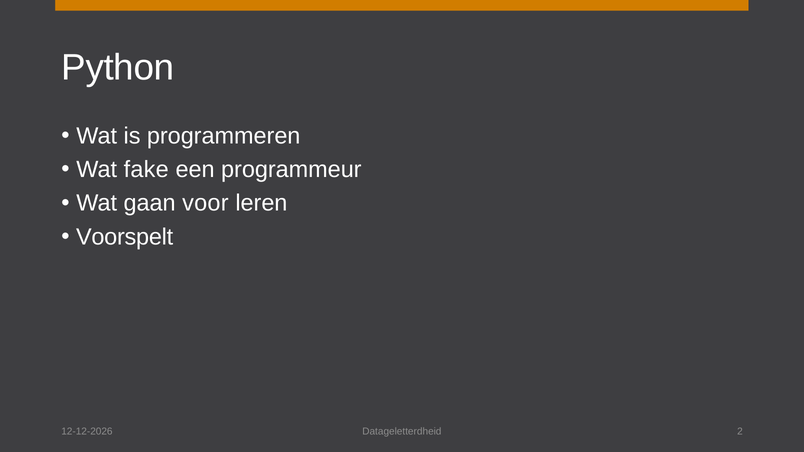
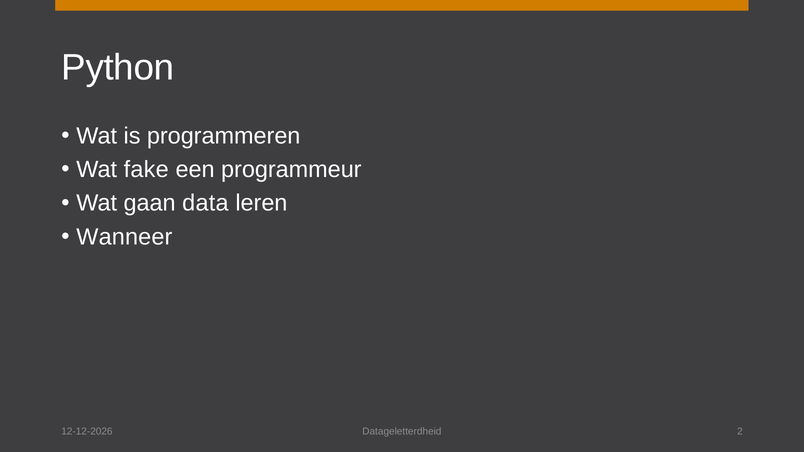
voor: voor -> data
Voorspelt: Voorspelt -> Wanneer
